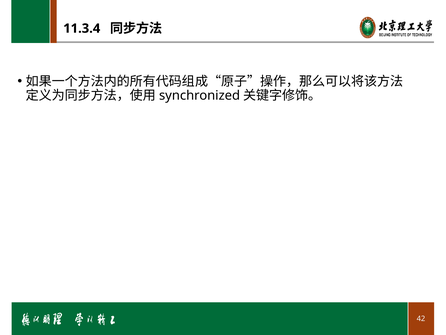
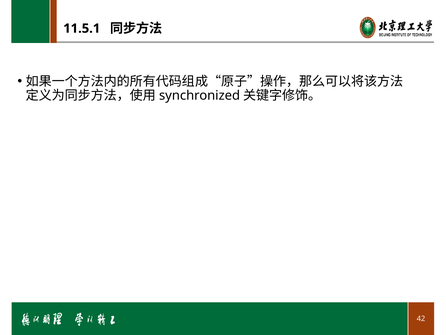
11.3.4: 11.3.4 -> 11.5.1
